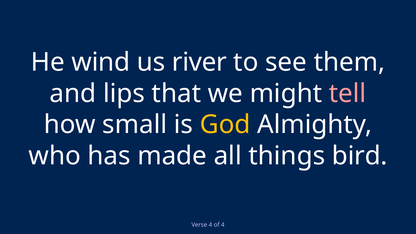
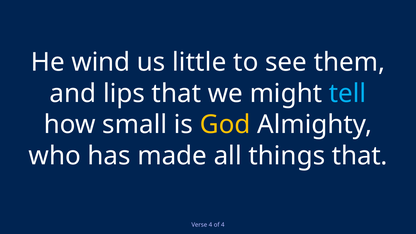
river: river -> little
tell colour: pink -> light blue
things bird: bird -> that
